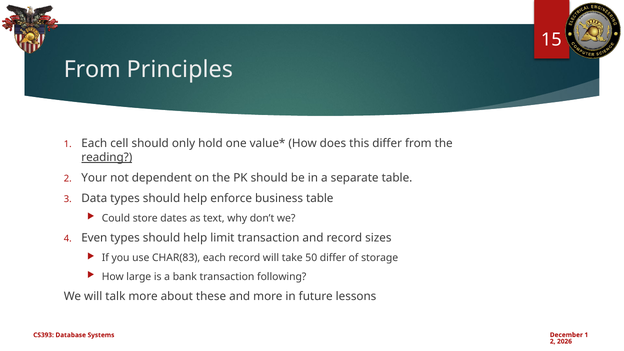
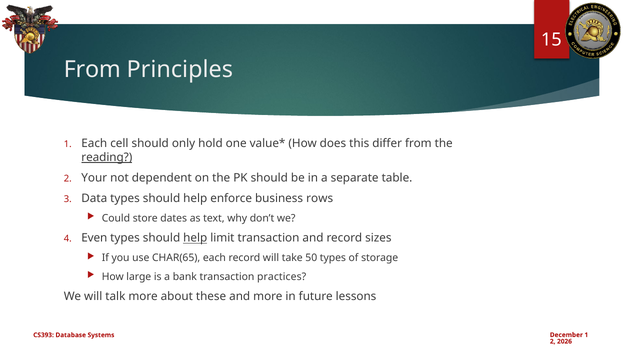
business table: table -> rows
help at (195, 238) underline: none -> present
CHAR(83: CHAR(83 -> CHAR(65
50 differ: differ -> types
following: following -> practices
